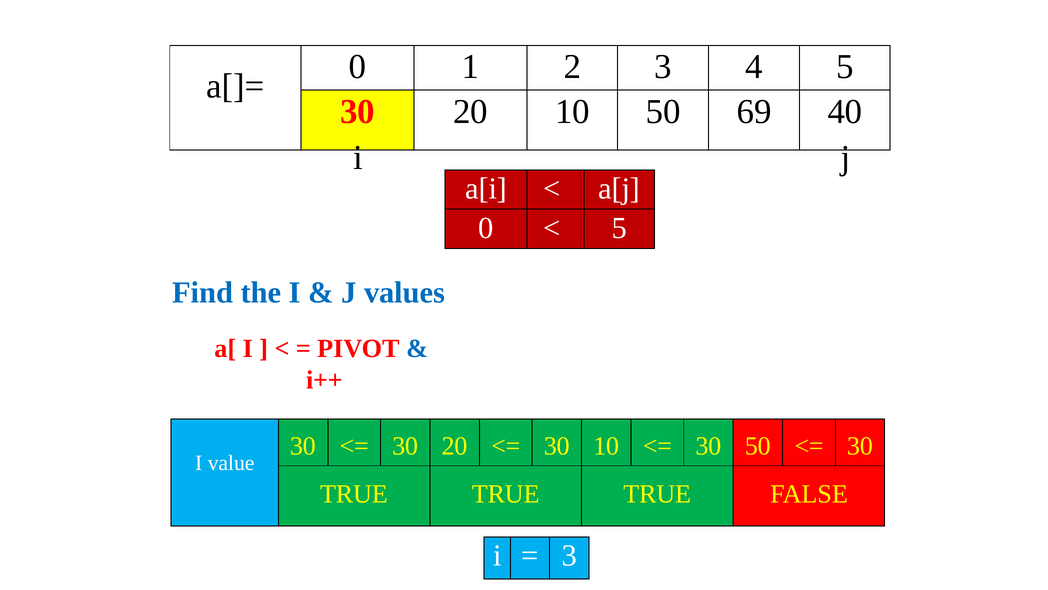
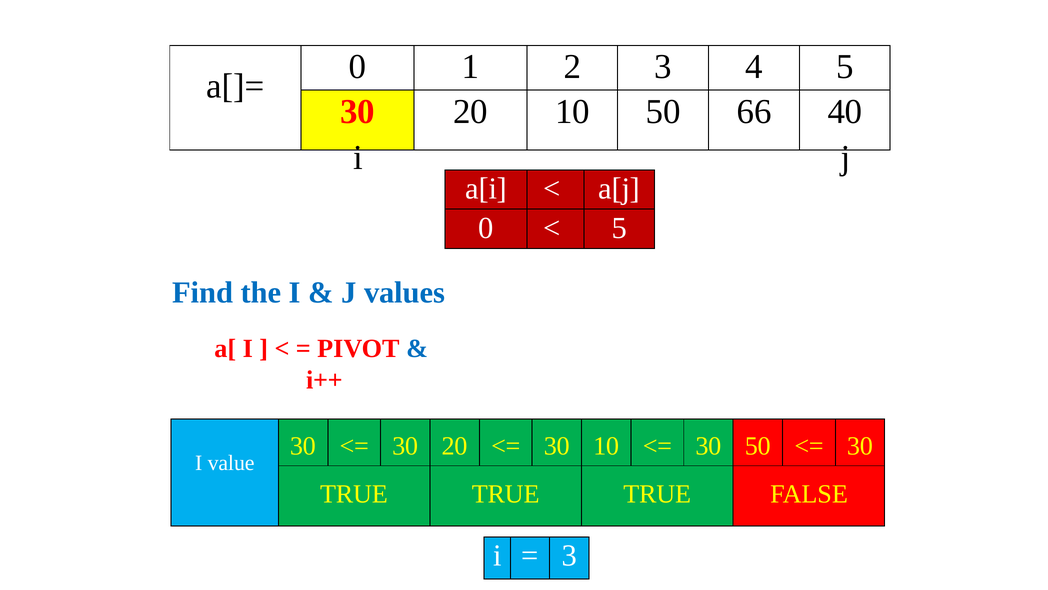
69: 69 -> 66
